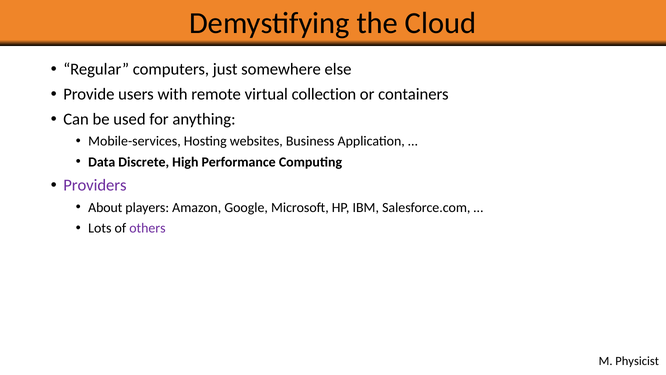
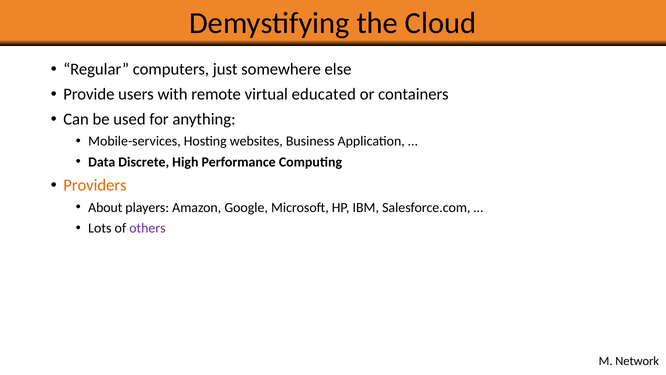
collection: collection -> educated
Providers colour: purple -> orange
Physicist: Physicist -> Network
